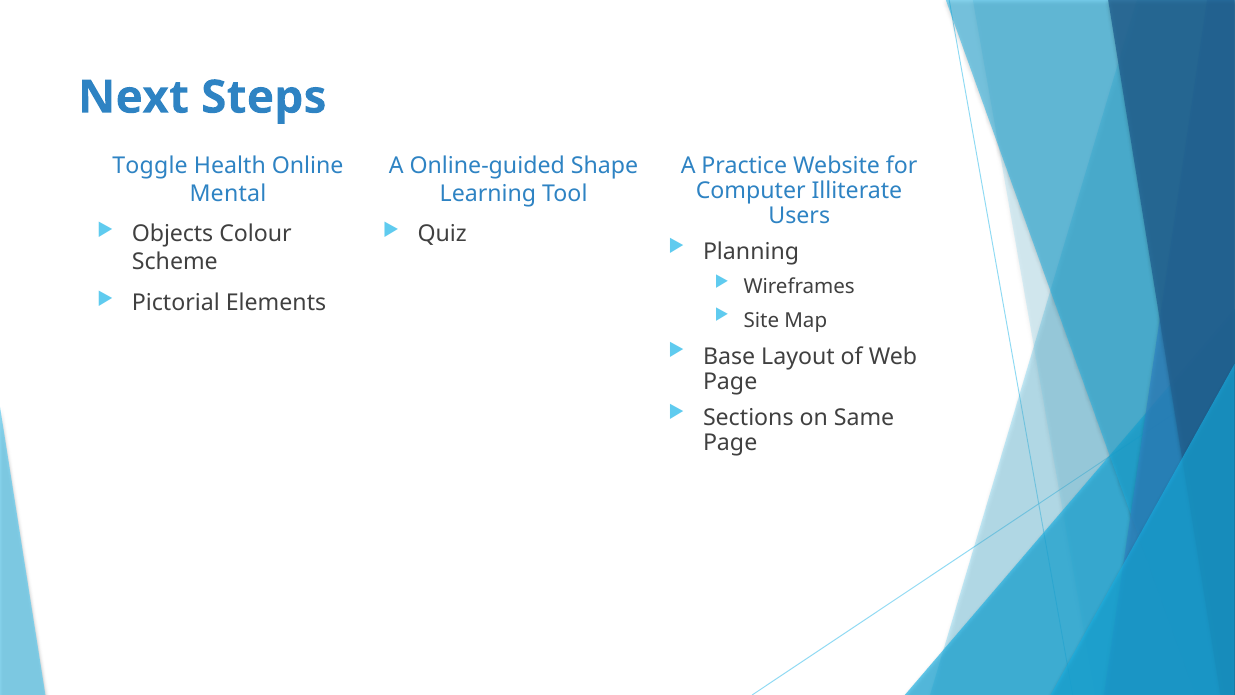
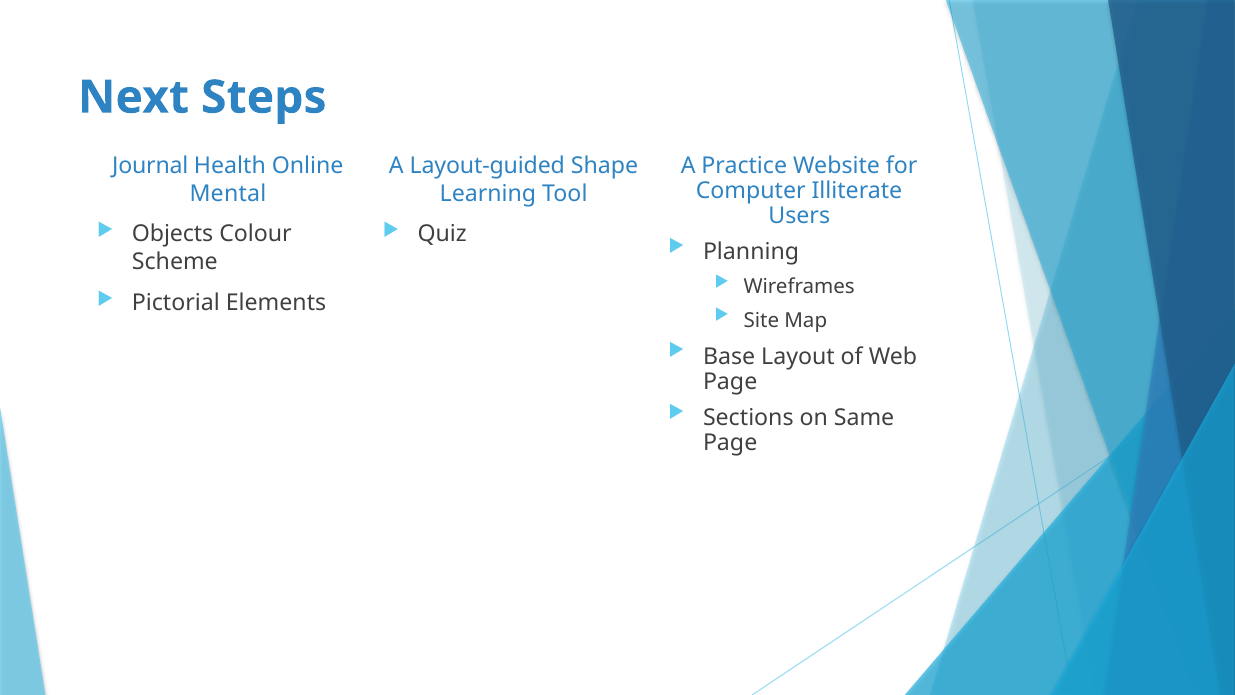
Toggle: Toggle -> Journal
Online-guided: Online-guided -> Layout-guided
